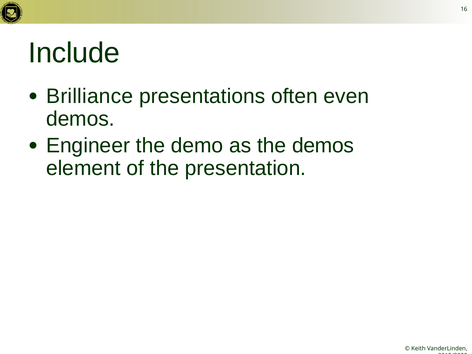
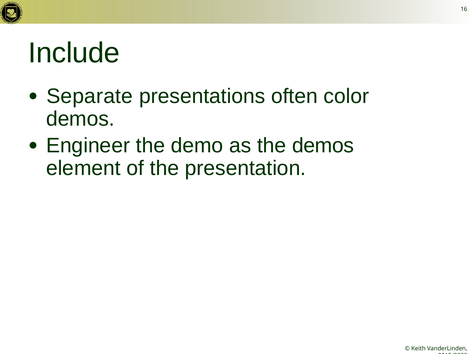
Brilliance: Brilliance -> Separate
even: even -> color
